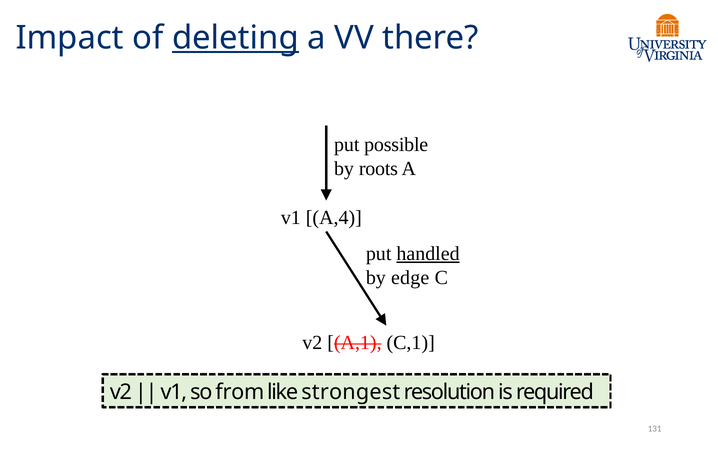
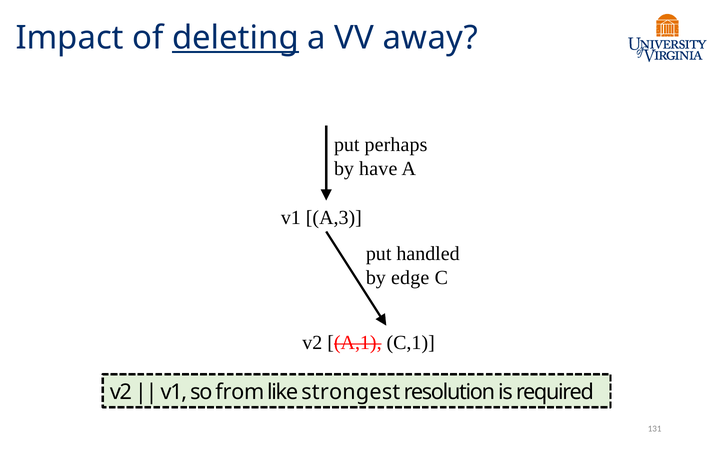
there: there -> away
possible: possible -> perhaps
roots: roots -> have
A,4: A,4 -> A,3
handled underline: present -> none
